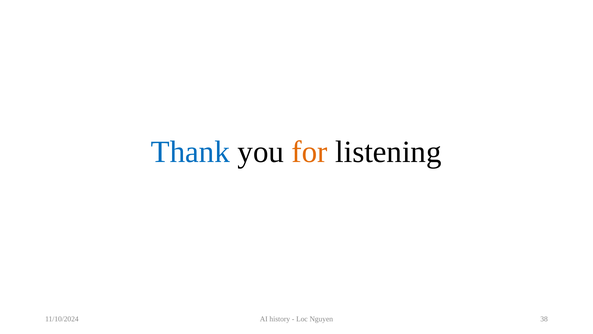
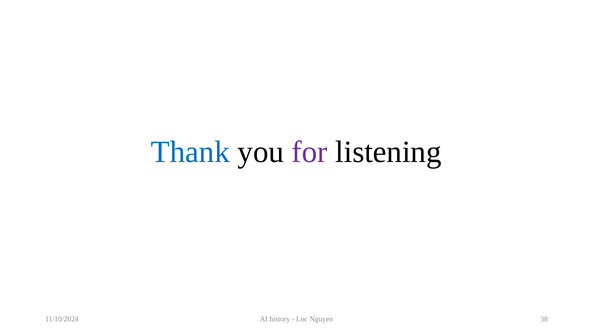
for colour: orange -> purple
